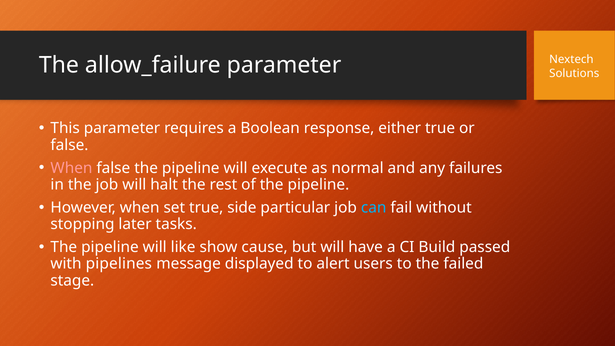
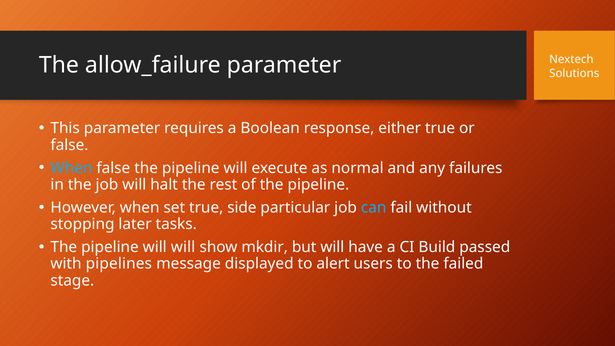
When at (71, 168) colour: pink -> light blue
will like: like -> will
cause: cause -> mkdir
